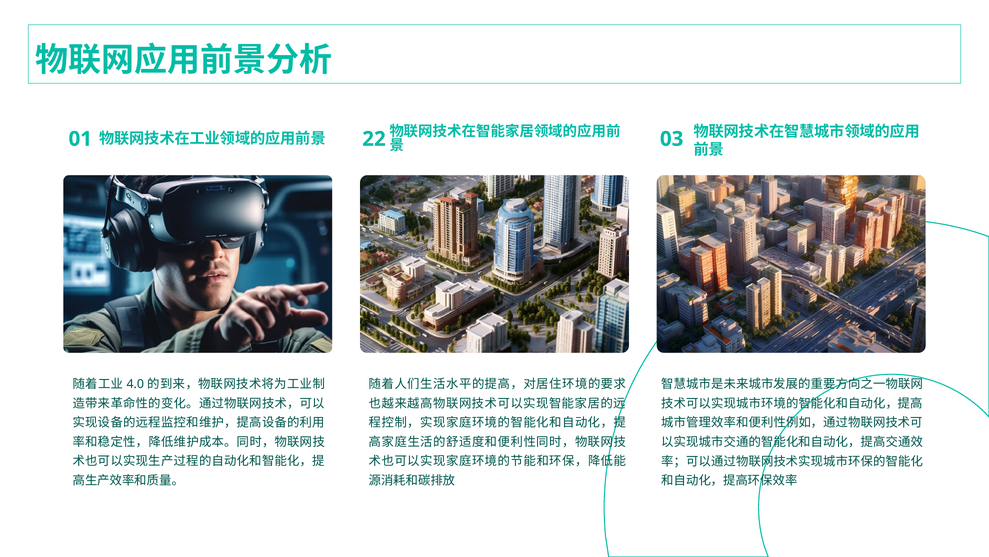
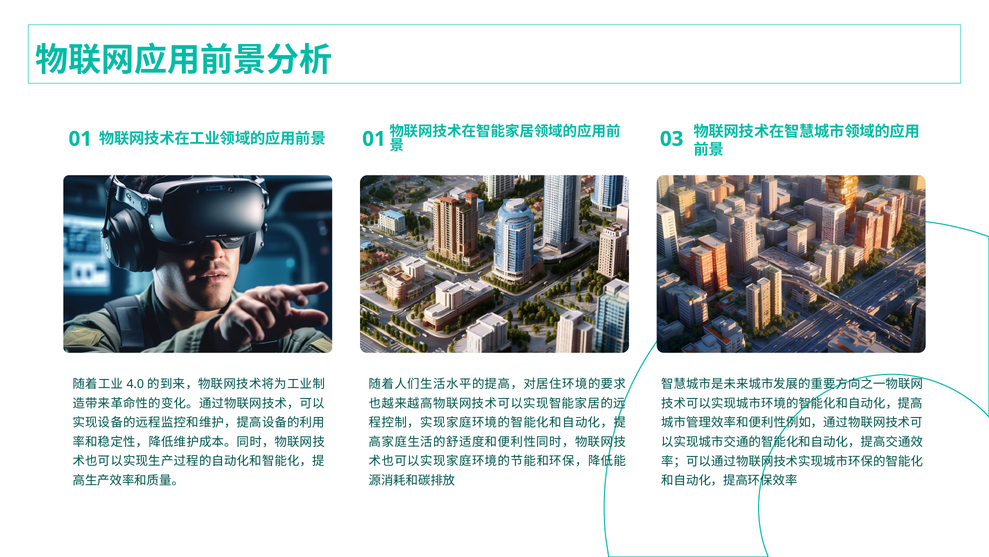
01 22: 22 -> 01
